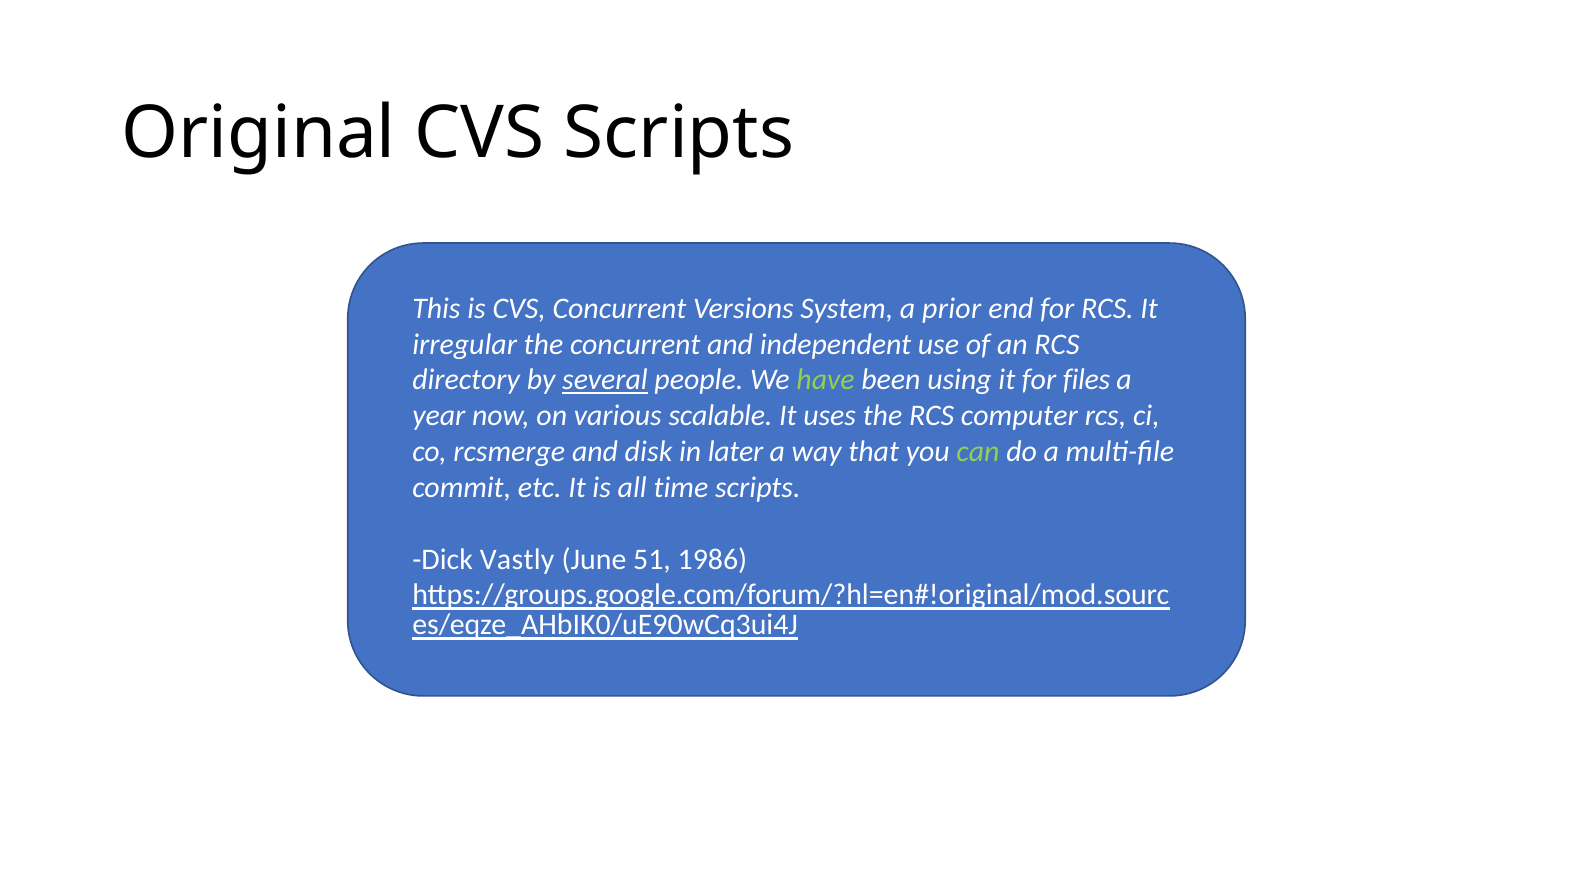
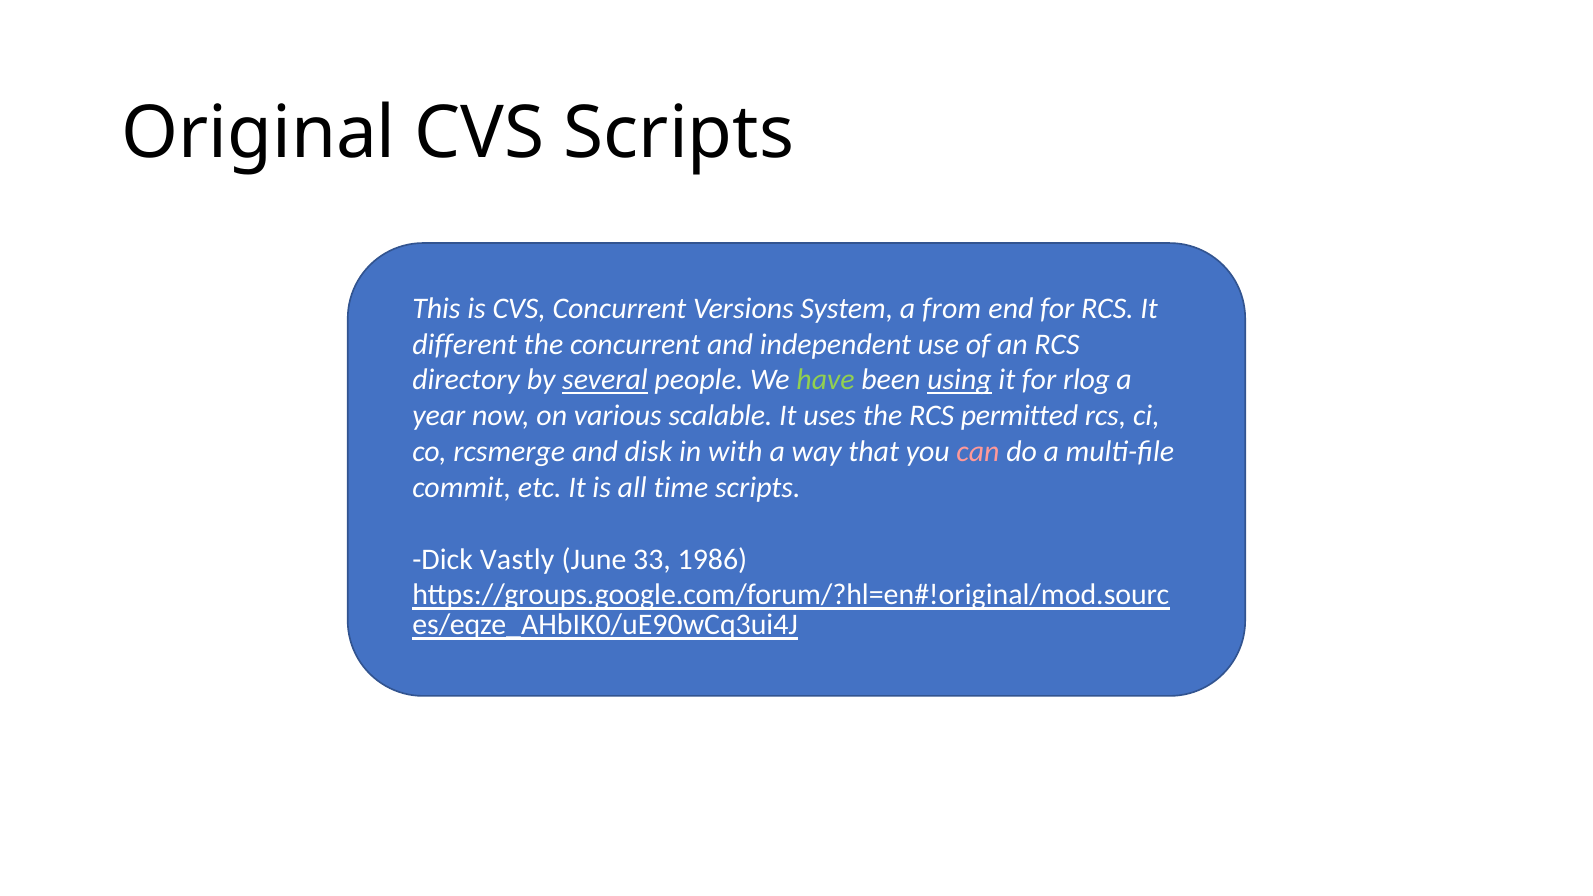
prior: prior -> from
irregular: irregular -> different
using underline: none -> present
files: files -> rlog
computer: computer -> permitted
later: later -> with
can colour: light green -> pink
51: 51 -> 33
